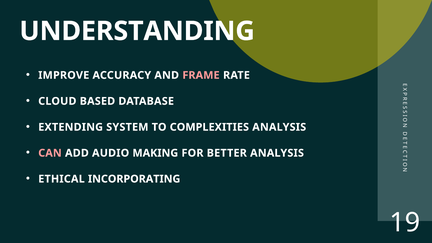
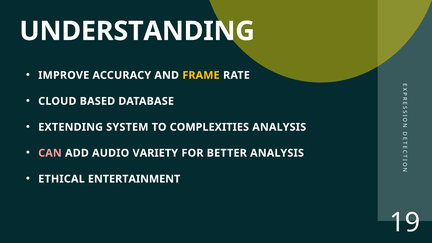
FRAME colour: pink -> yellow
MAKING: MAKING -> VARIETY
INCORPORATING: INCORPORATING -> ENTERTAINMENT
